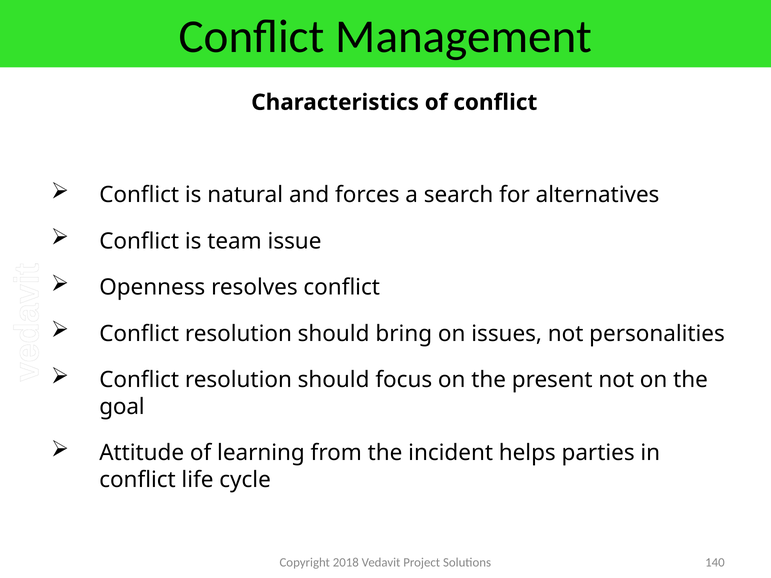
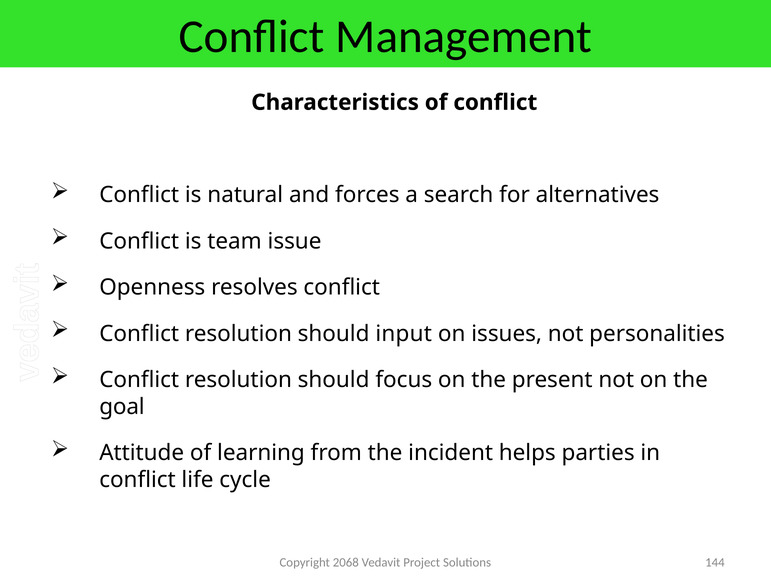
bring: bring -> input
2018: 2018 -> 2068
140: 140 -> 144
